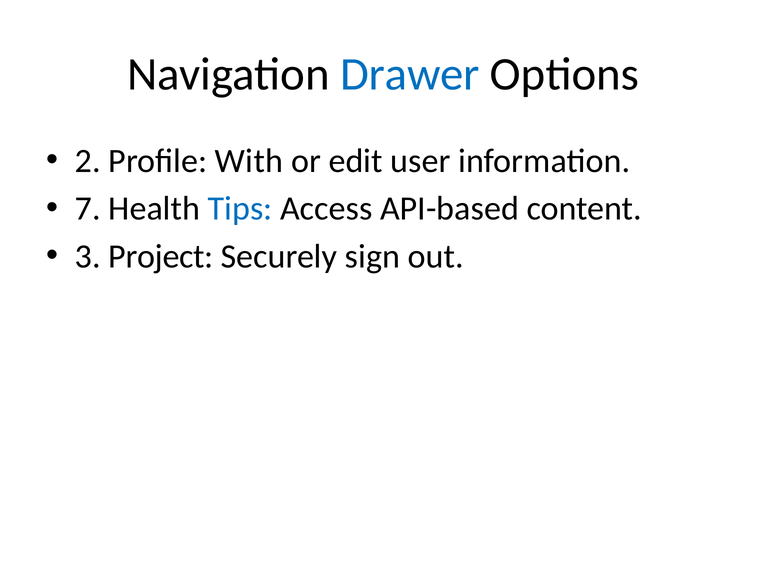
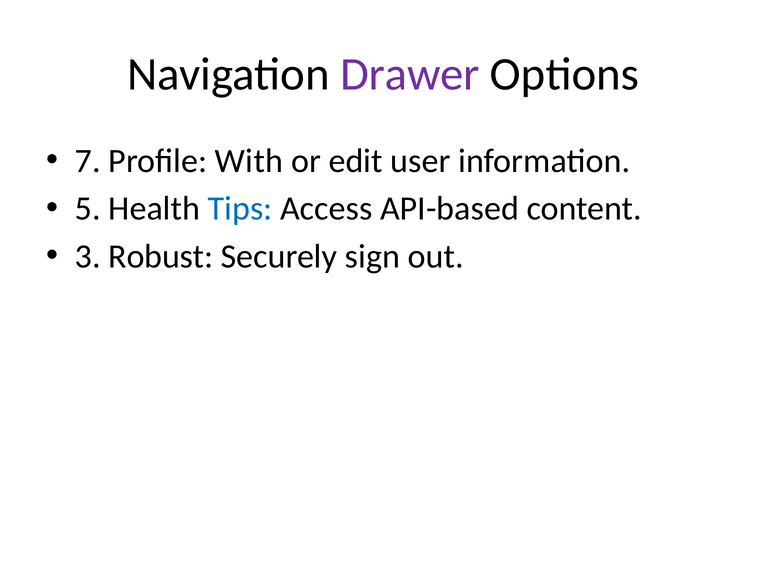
Drawer colour: blue -> purple
2: 2 -> 7
7: 7 -> 5
Project: Project -> Robust
